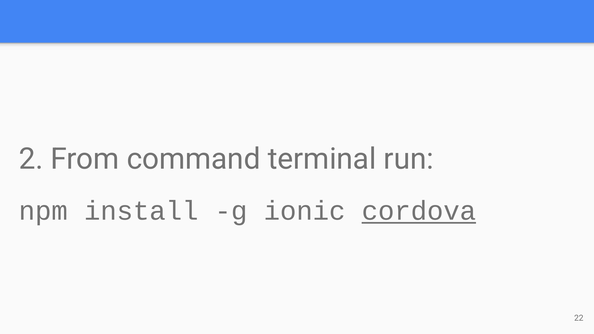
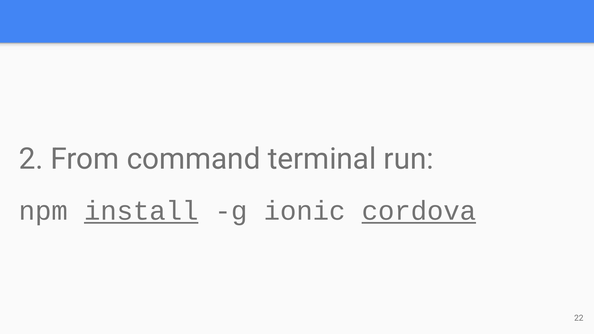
install underline: none -> present
